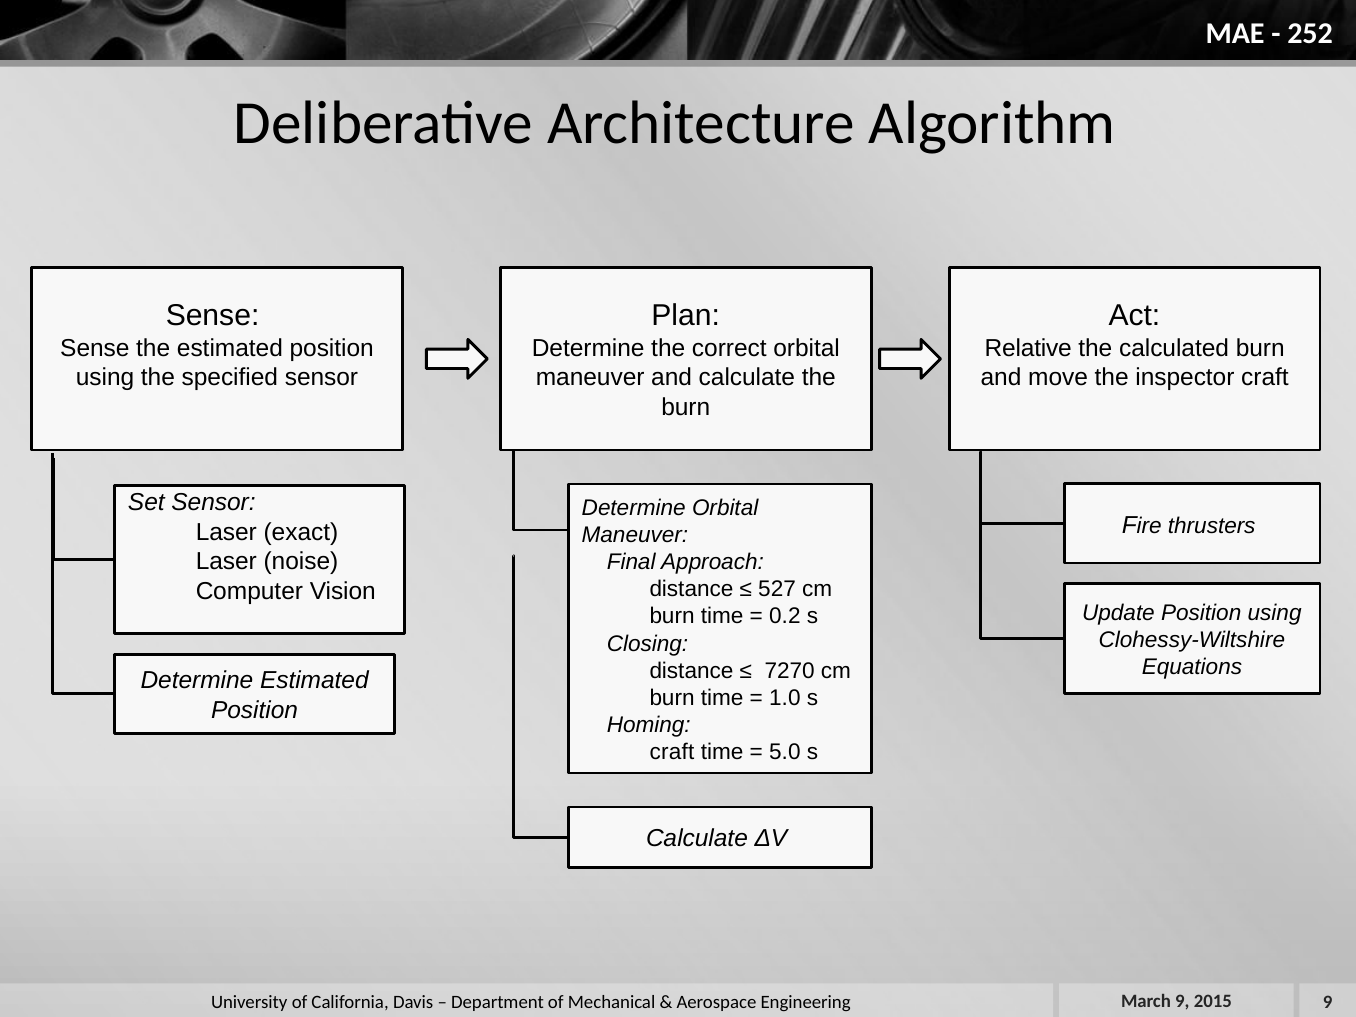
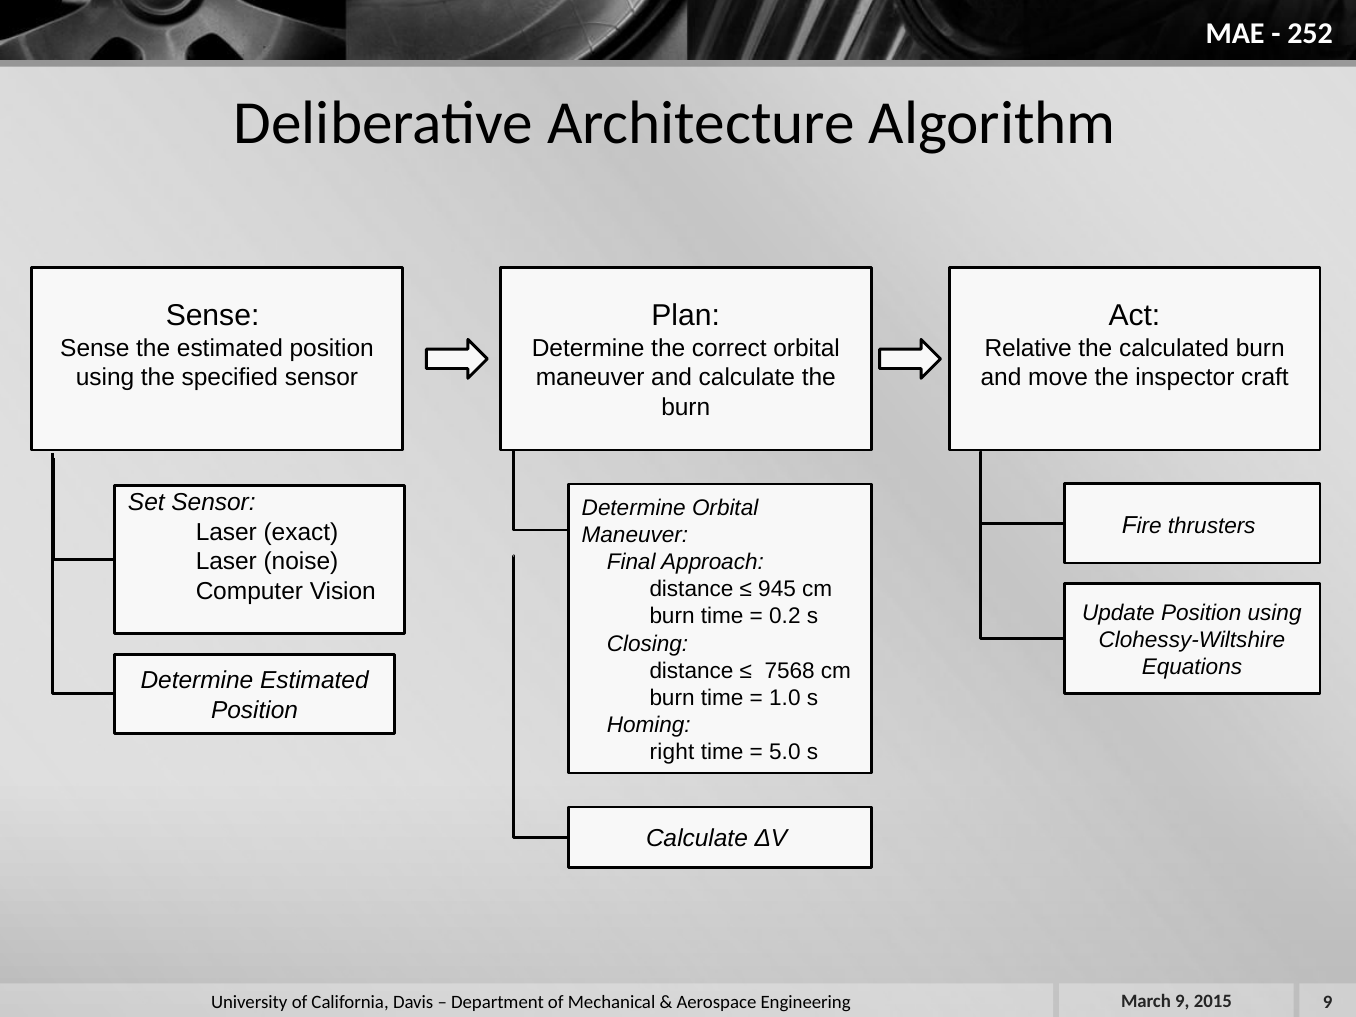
527: 527 -> 945
7270: 7270 -> 7568
craft at (672, 752): craft -> right
